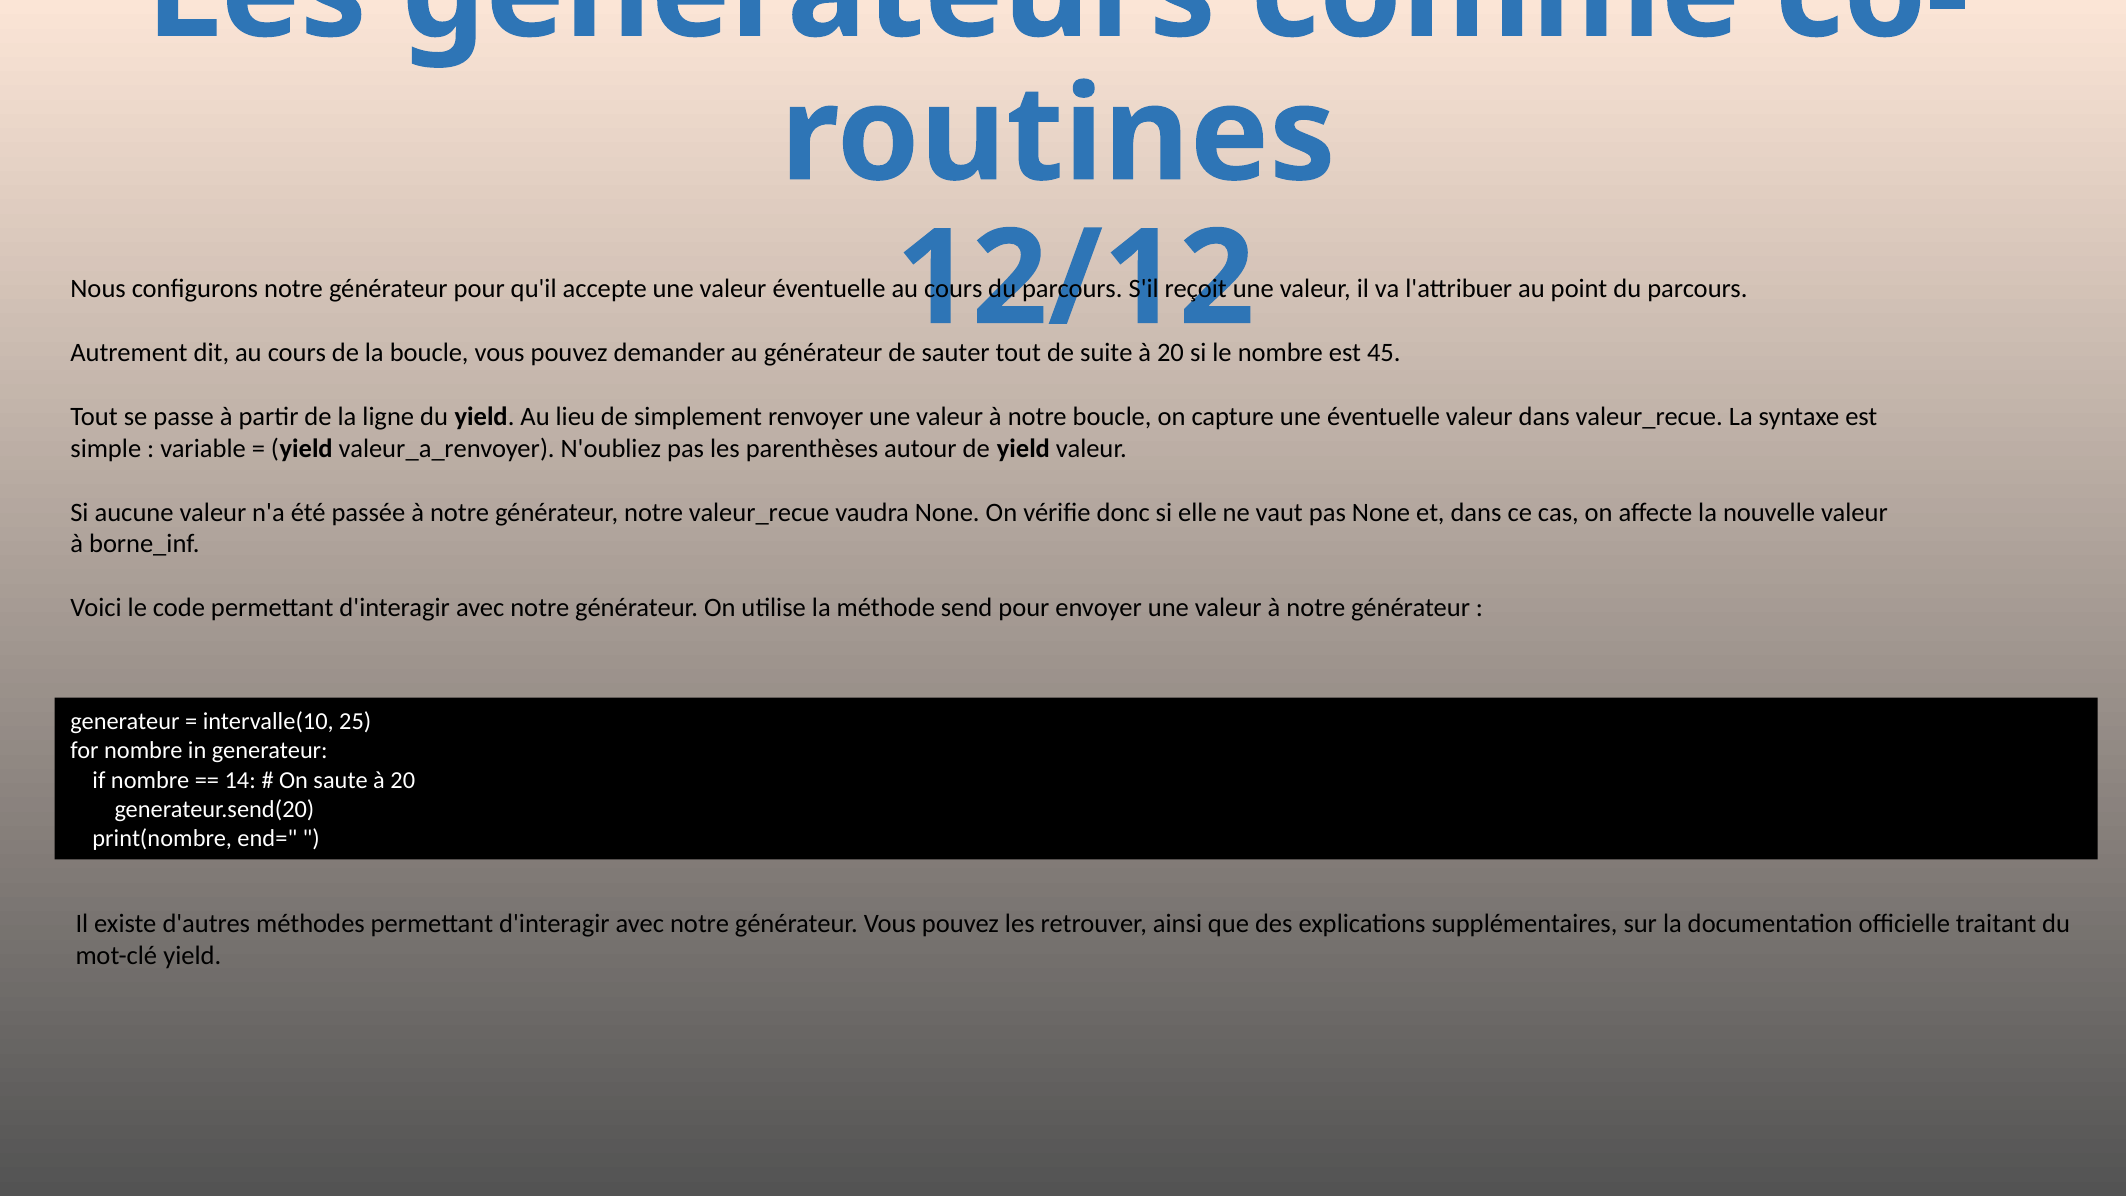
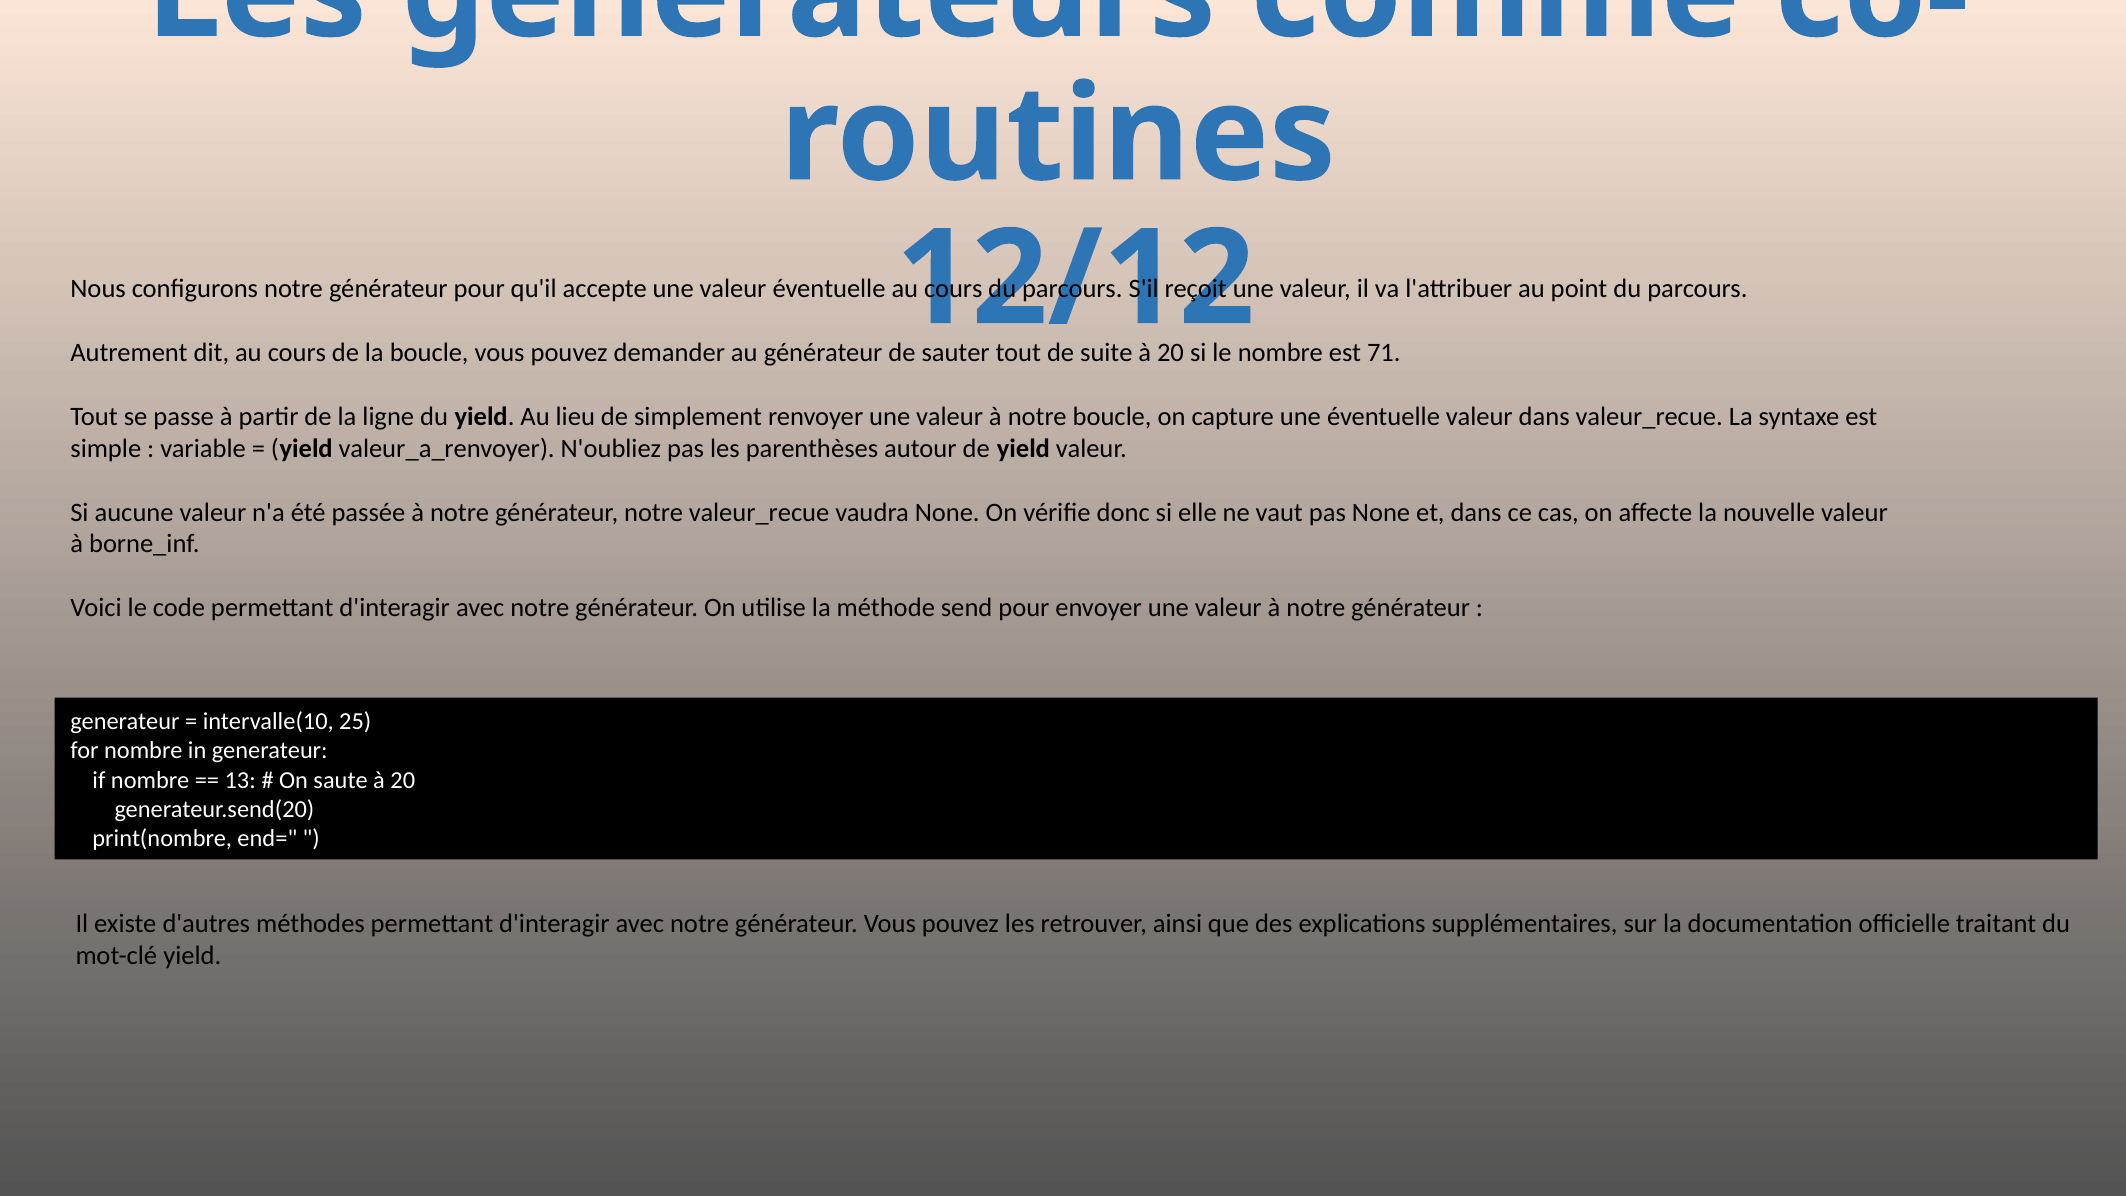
45: 45 -> 71
14: 14 -> 13
